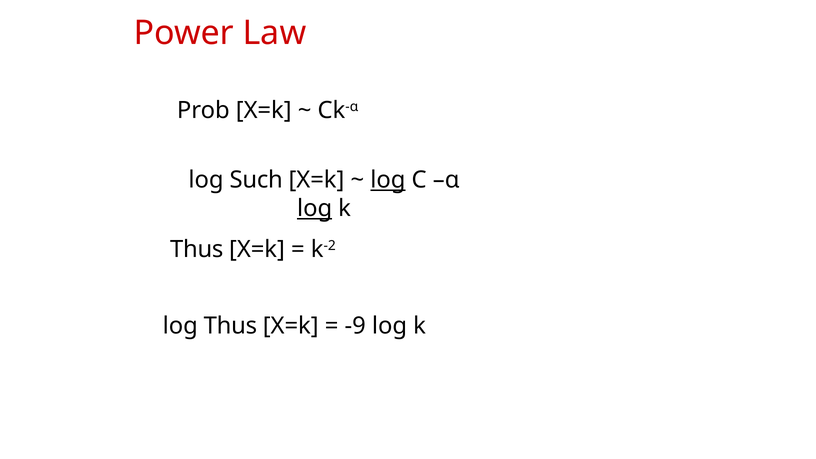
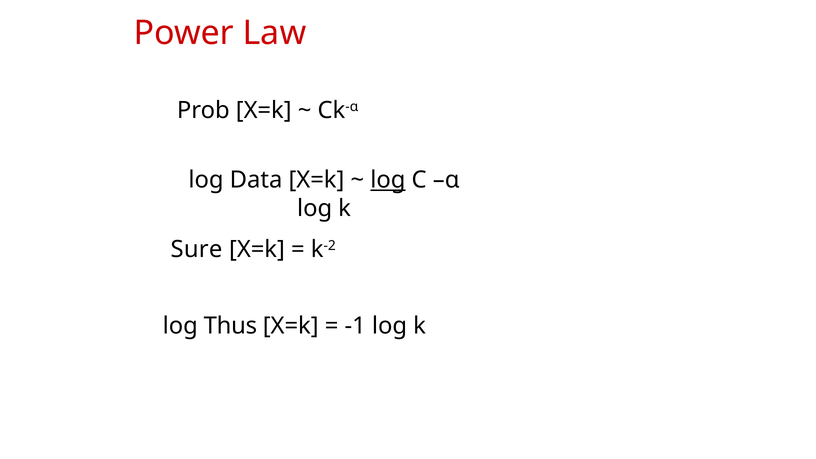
Such: Such -> Data
log at (315, 209) underline: present -> none
Thus at (197, 249): Thus -> Sure
-9: -9 -> -1
